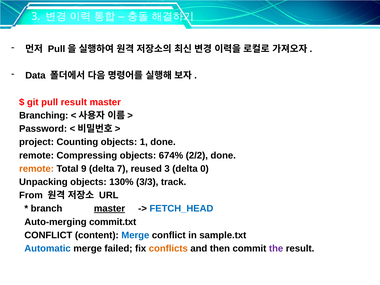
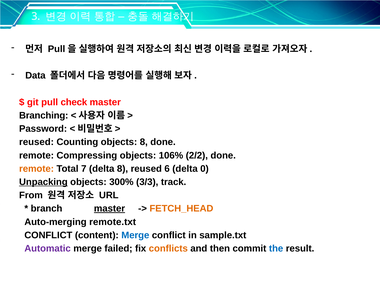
pull result: result -> check
project at (37, 142): project -> reused
objects 1: 1 -> 8
674%: 674% -> 106%
9: 9 -> 7
delta 7: 7 -> 8
reused 3: 3 -> 6
Unpacking underline: none -> present
130%: 130% -> 300%
FETCH_HEAD colour: blue -> orange
commit.txt: commit.txt -> remote.txt
Automatic colour: blue -> purple
the colour: purple -> blue
